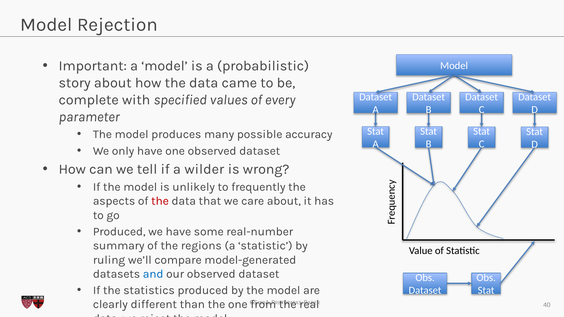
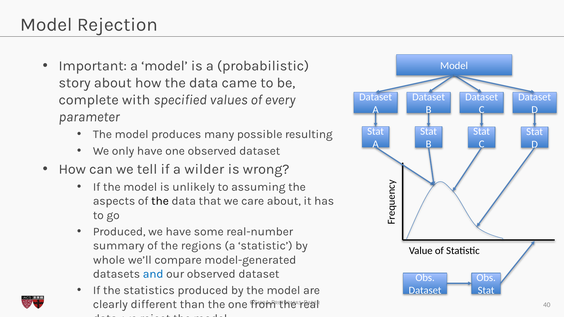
accuracy: accuracy -> resulting
frequently: frequently -> assuming
the at (160, 201) colour: red -> black
ruling: ruling -> whole
